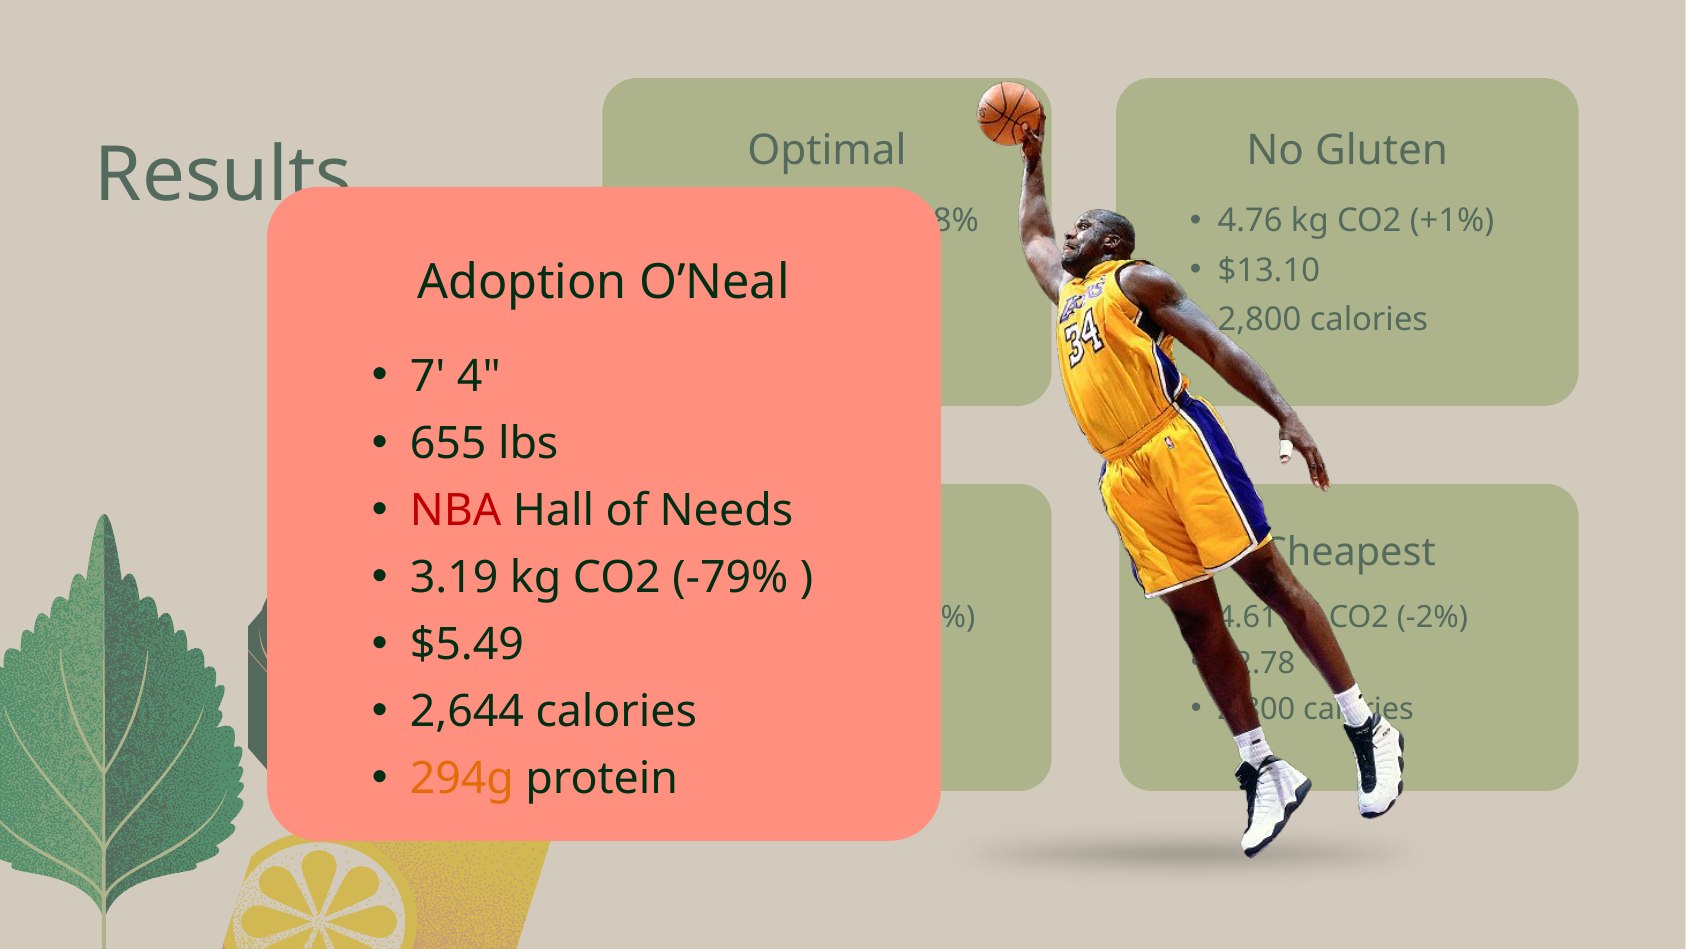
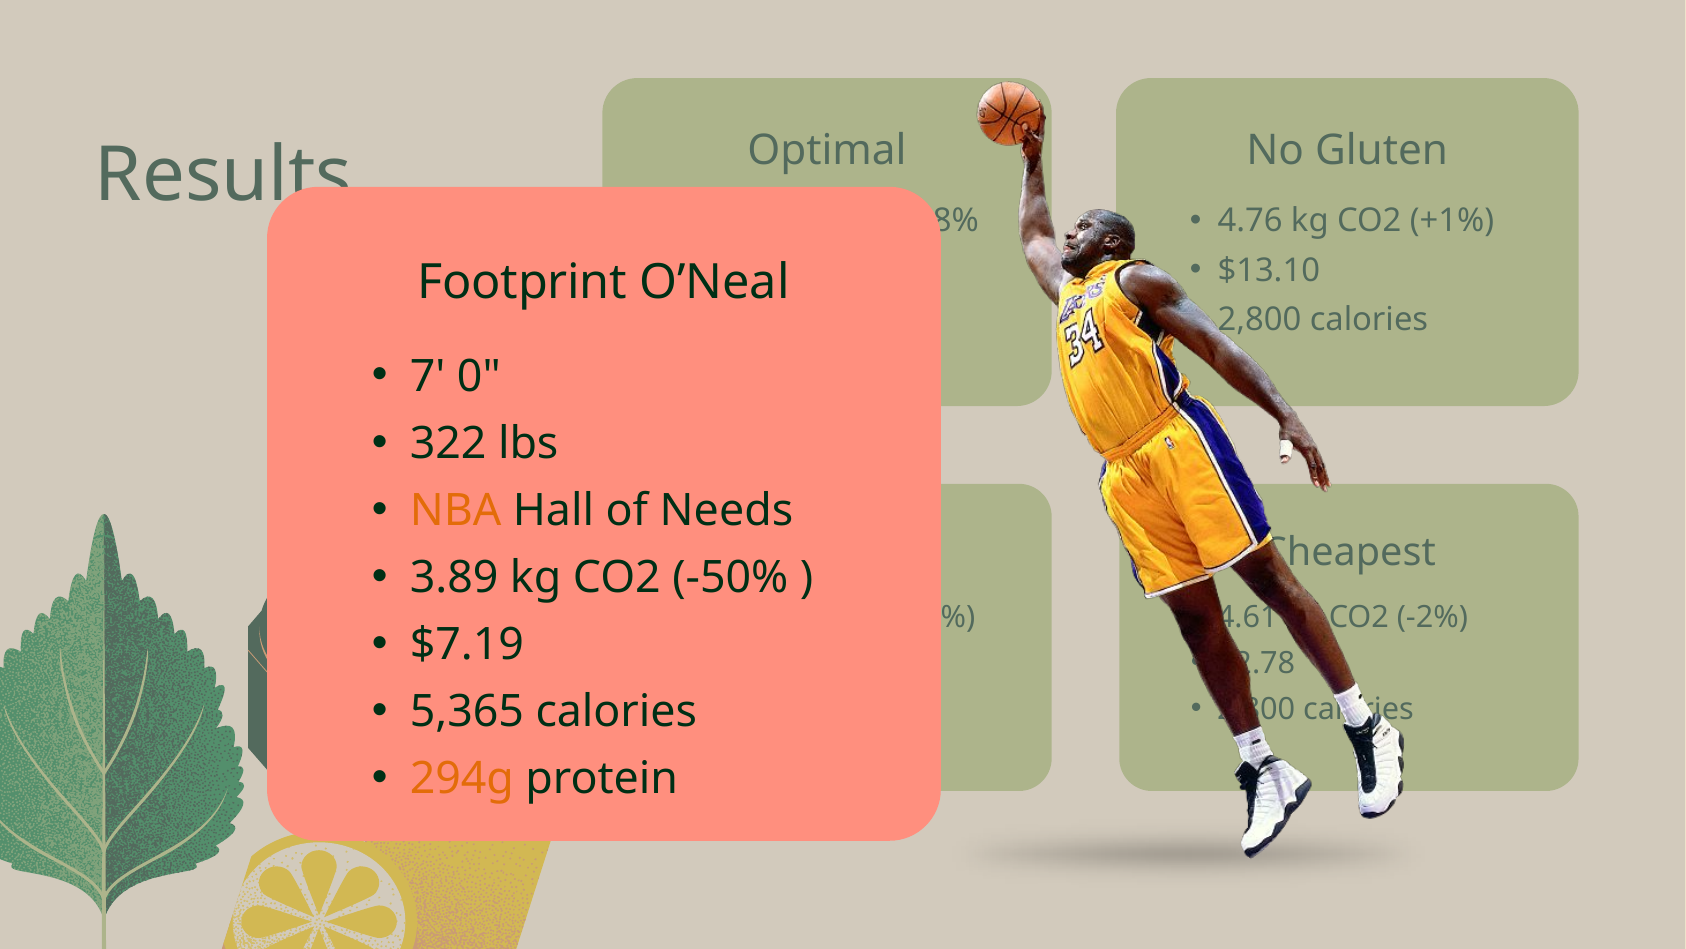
Adoption: Adoption -> Footprint
4: 4 -> 0
655: 655 -> 322
NBA colour: red -> orange
3.19: 3.19 -> 3.89
-79%: -79% -> -50%
$5.49: $5.49 -> $7.19
2,644: 2,644 -> 5,365
